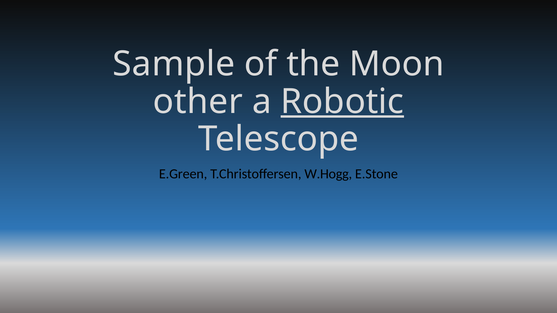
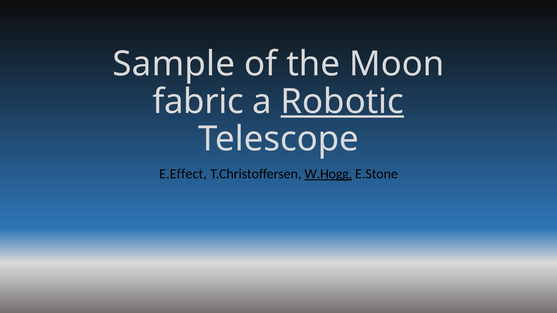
other: other -> fabric
E.Green: E.Green -> E.Effect
W.Hogg underline: none -> present
